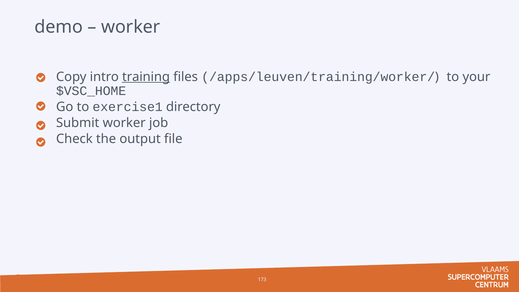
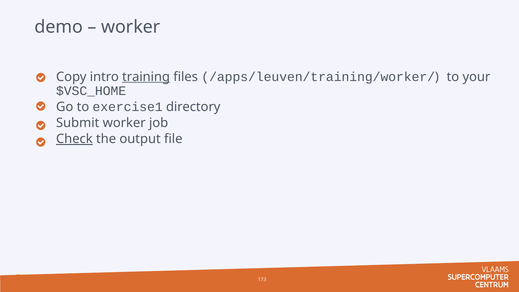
Check underline: none -> present
